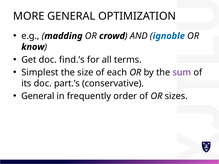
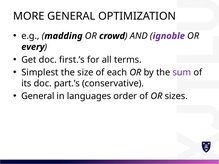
ignoble colour: blue -> purple
know: know -> every
find.’s: find.’s -> first.’s
frequently: frequently -> languages
